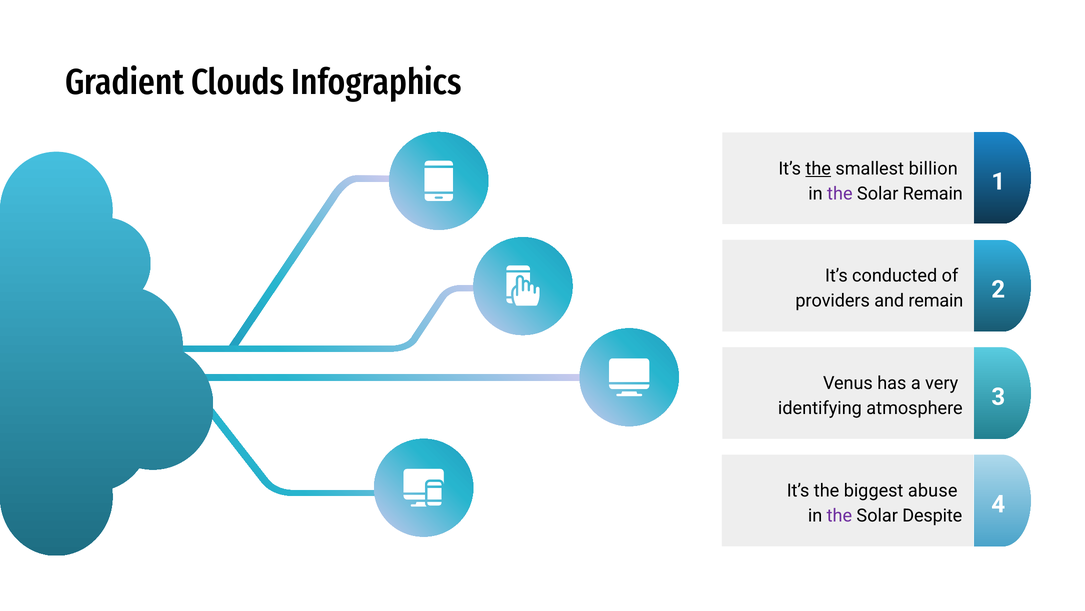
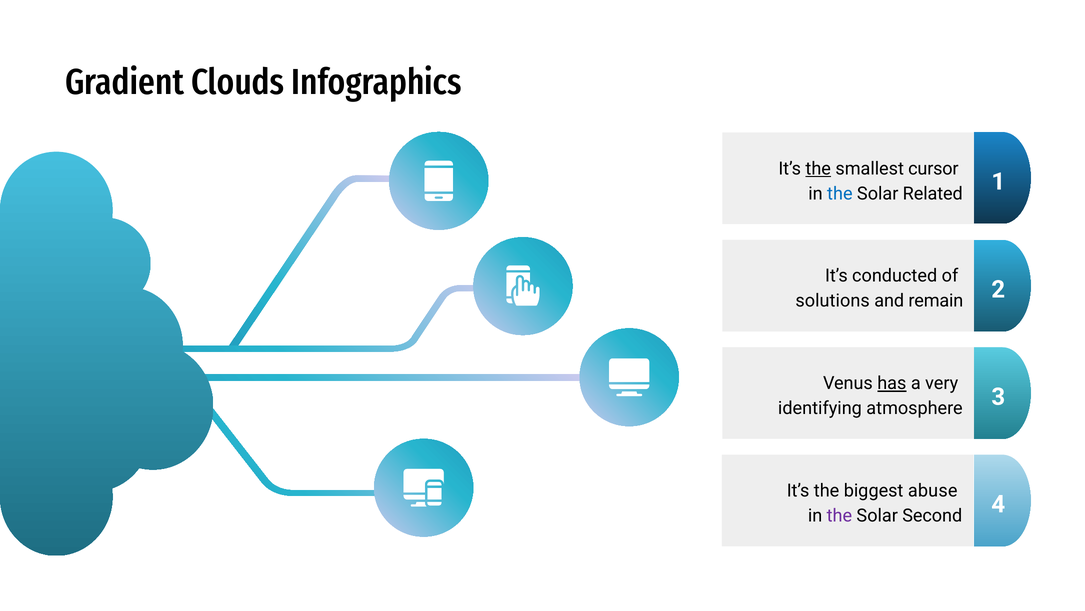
billion: billion -> cursor
the at (840, 193) colour: purple -> blue
Solar Remain: Remain -> Related
providers: providers -> solutions
has underline: none -> present
Despite: Despite -> Second
